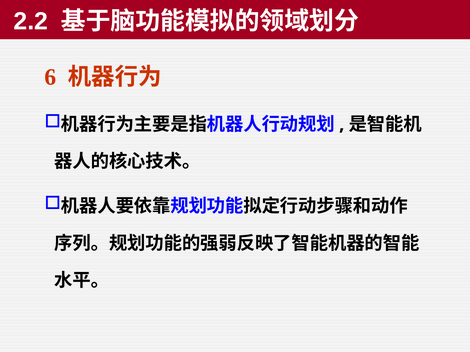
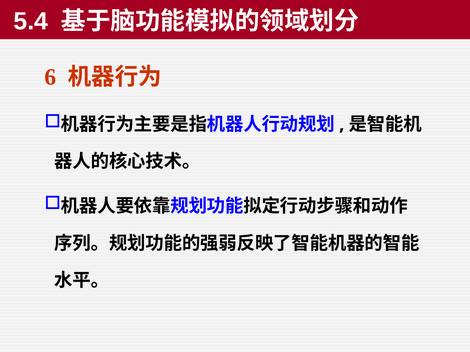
2.2: 2.2 -> 5.4
